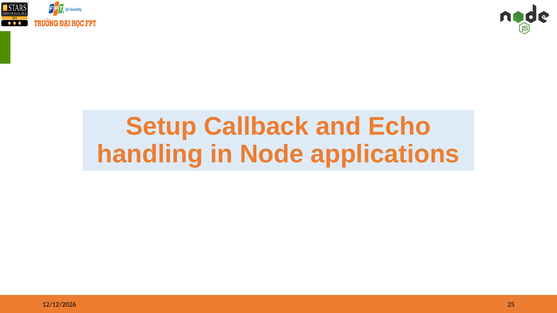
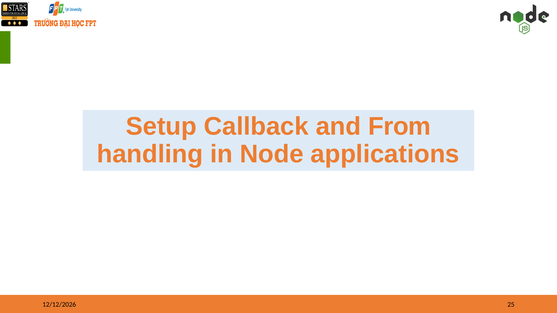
Echo: Echo -> From
